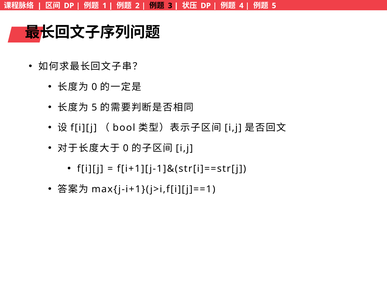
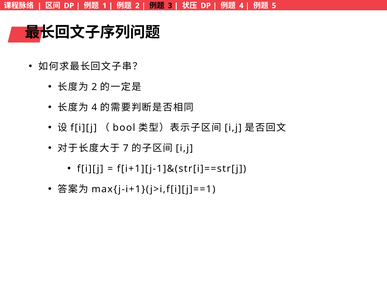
0 at (94, 87): 0 -> 2
5 at (94, 107): 5 -> 4
0 at (126, 148): 0 -> 7
